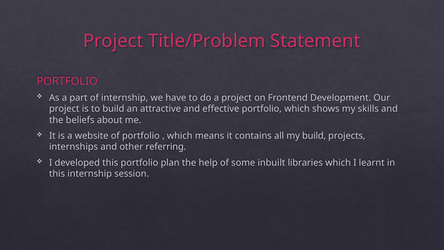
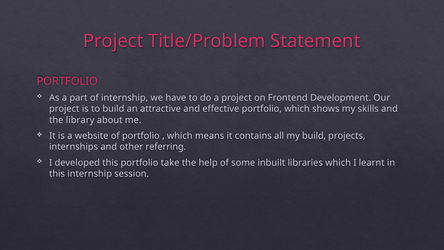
beliefs: beliefs -> library
plan: plan -> take
